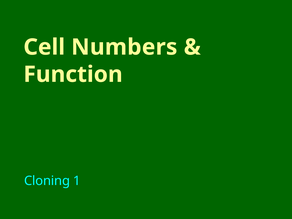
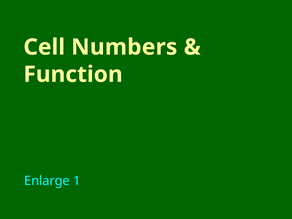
Cloning: Cloning -> Enlarge
